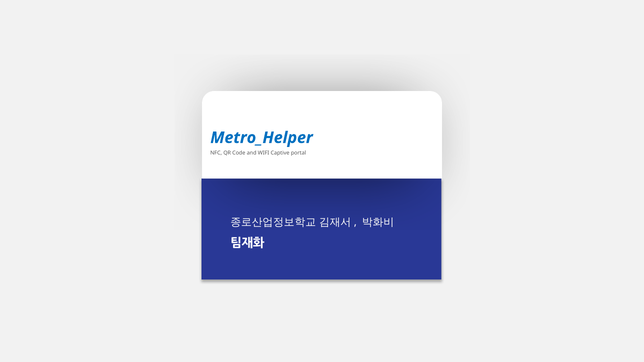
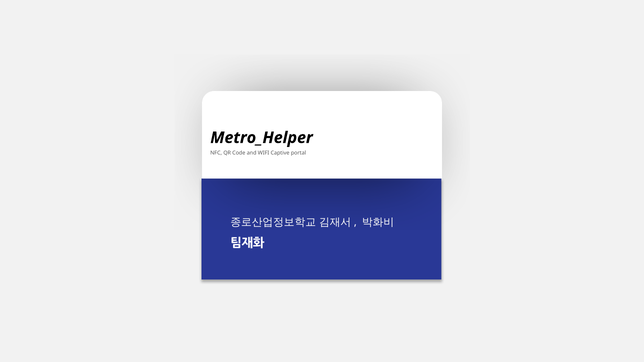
Metro_Helper colour: blue -> black
